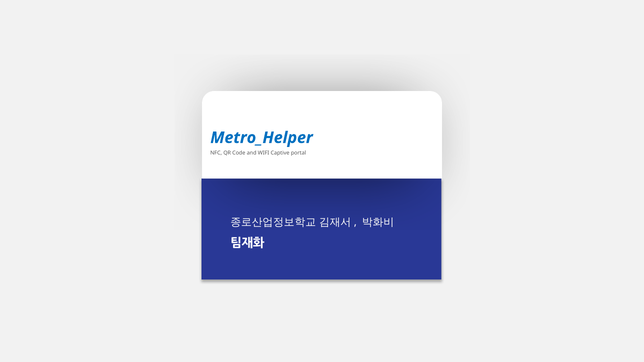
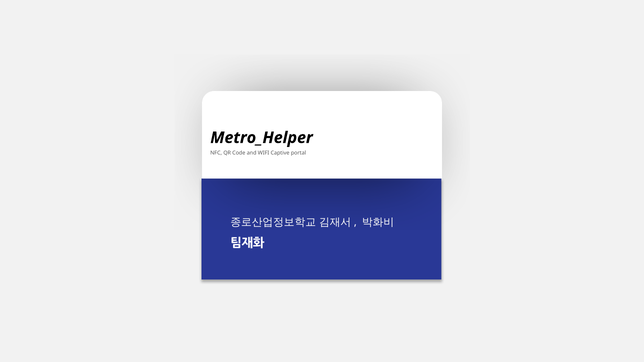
Metro_Helper colour: blue -> black
